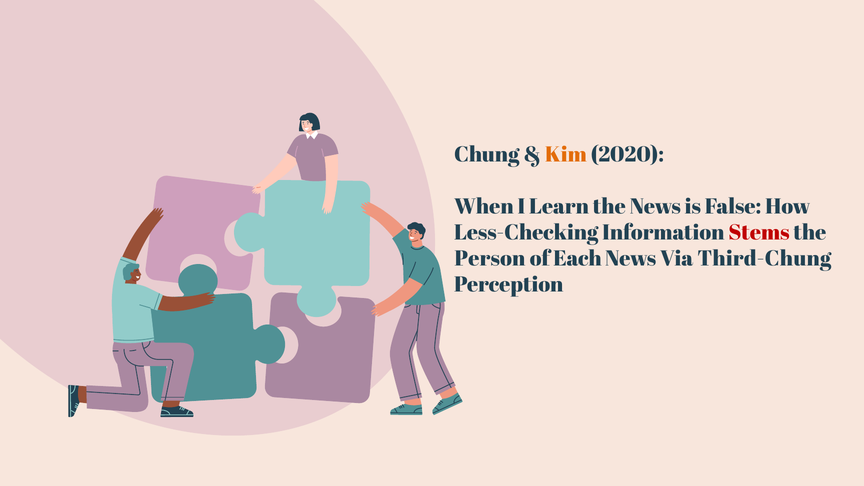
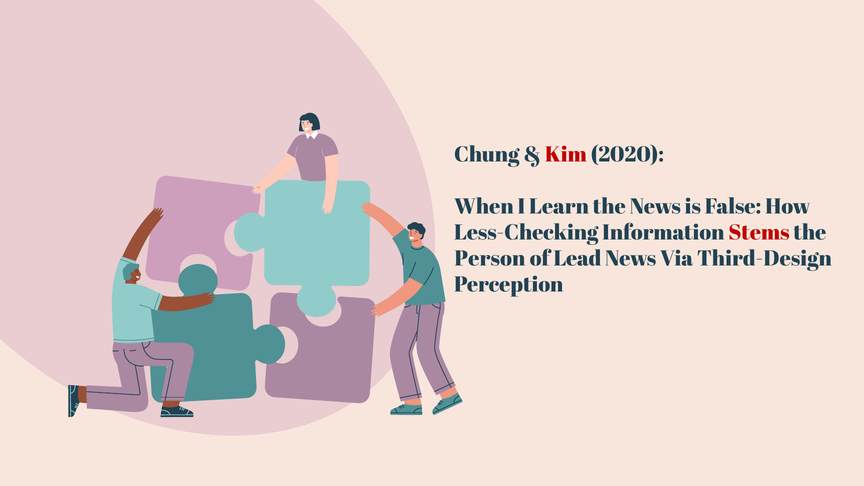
Kim colour: orange -> red
Each: Each -> Lead
Third-Chung: Third-Chung -> Third-Design
